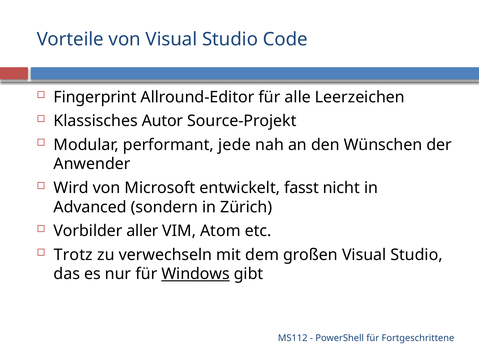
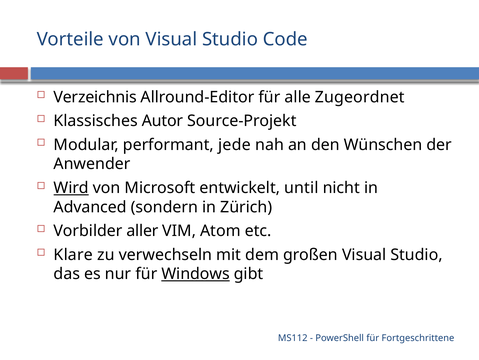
Fingerprint: Fingerprint -> Verzeichnis
Leerzeichen: Leerzeichen -> Zugeordnet
Wird underline: none -> present
fasst: fasst -> until
Trotz: Trotz -> Klare
